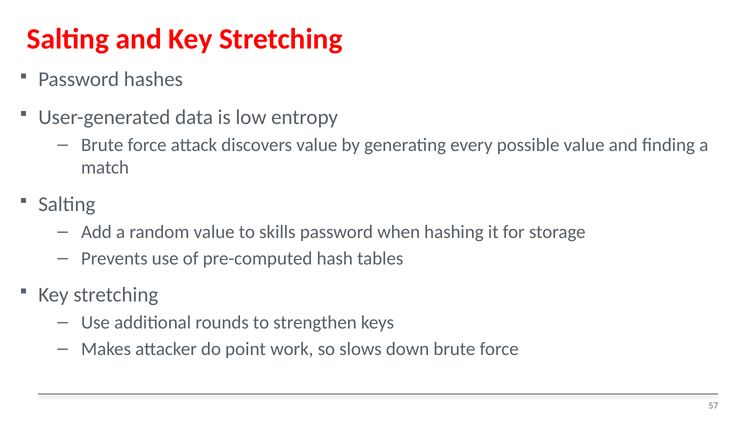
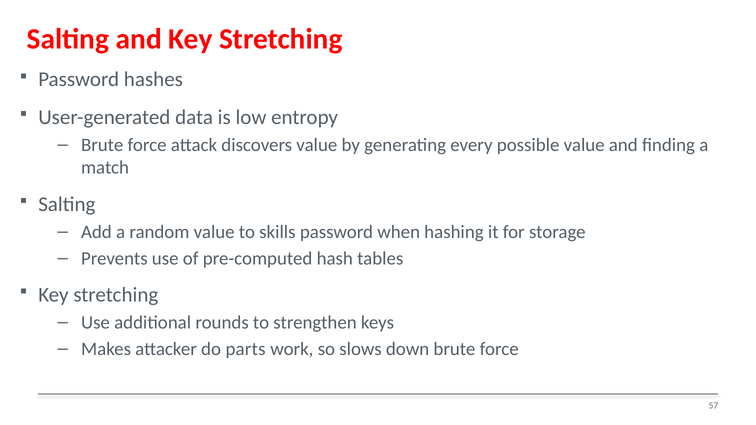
point: point -> parts
